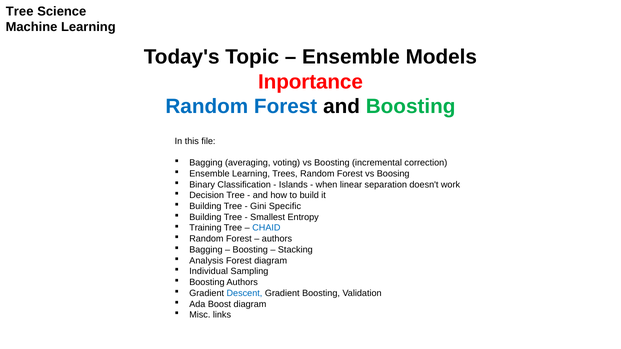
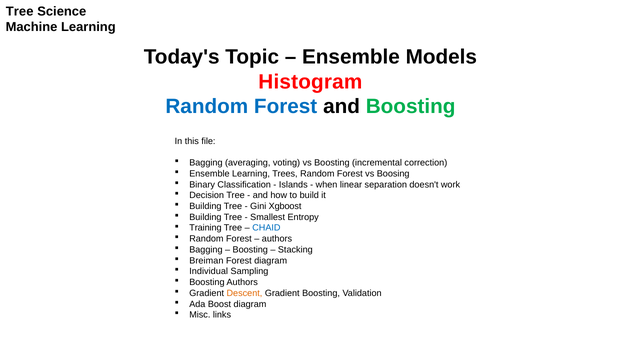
Inportance: Inportance -> Histogram
Specific: Specific -> Xgboost
Analysis: Analysis -> Breiman
Descent colour: blue -> orange
